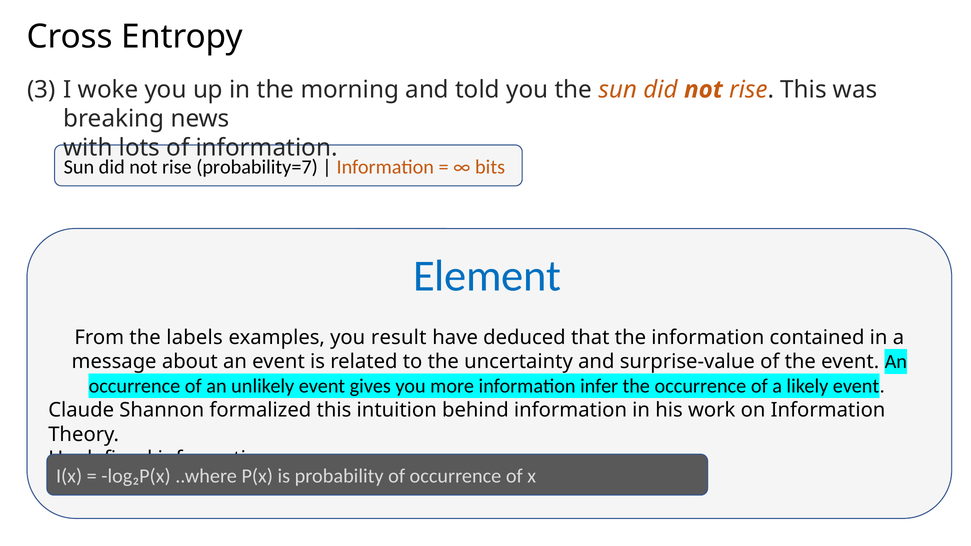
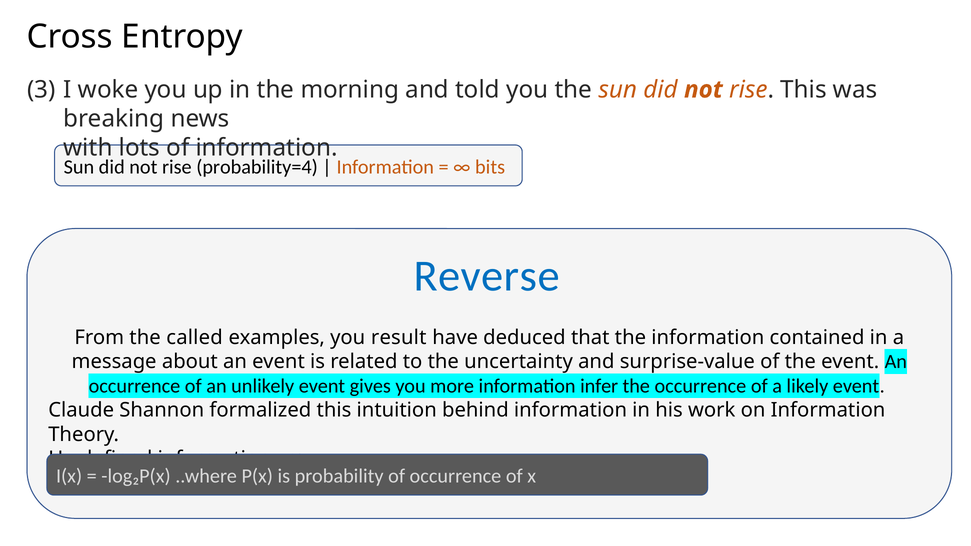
probability=7: probability=7 -> probability=4
Element: Element -> Reverse
labels: labels -> called
